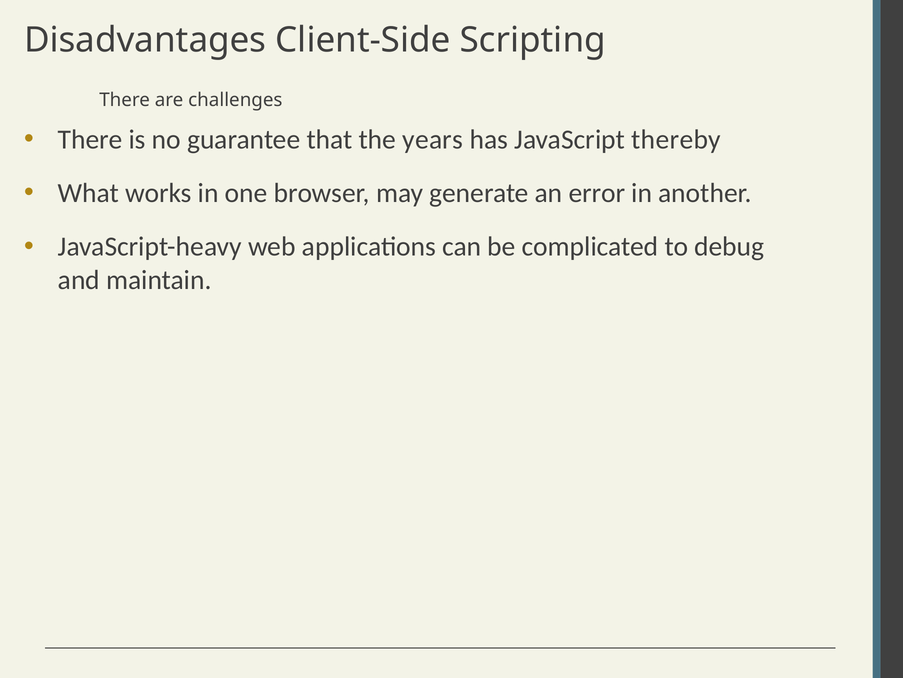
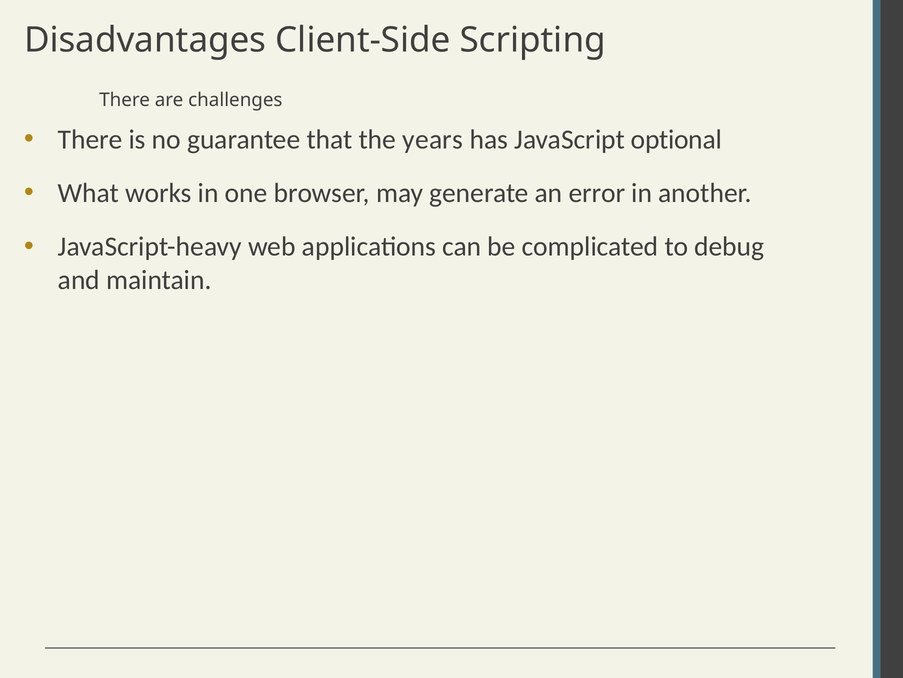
thereby: thereby -> optional
